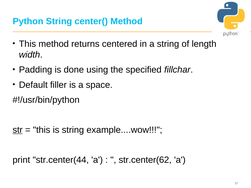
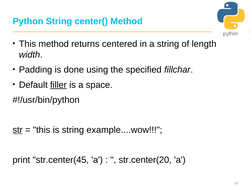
filler underline: none -> present
str.center(44: str.center(44 -> str.center(45
str.center(62: str.center(62 -> str.center(20
